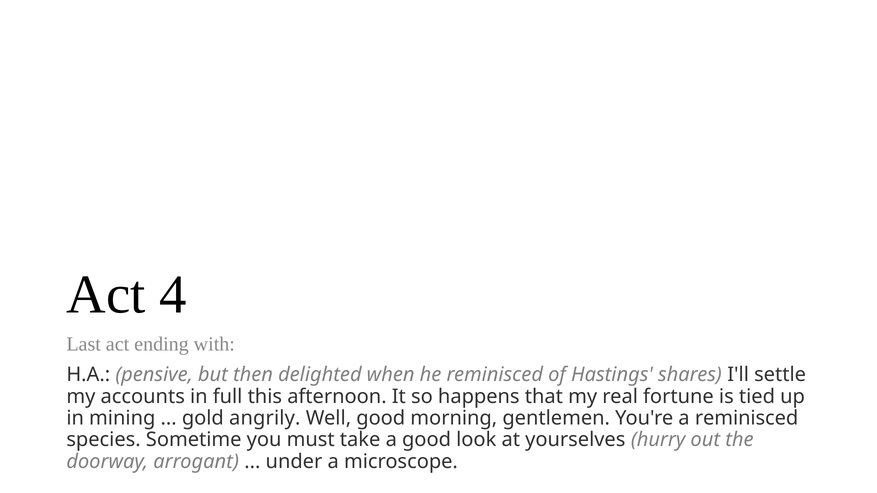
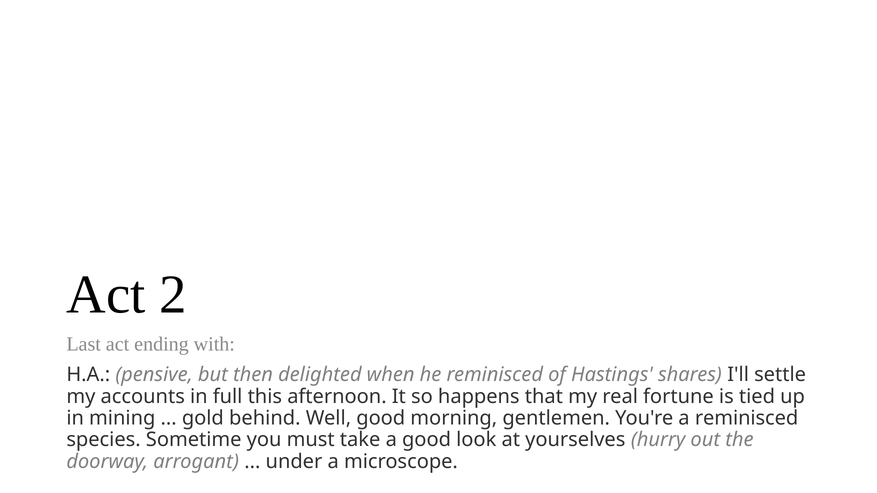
4: 4 -> 2
angrily: angrily -> behind
